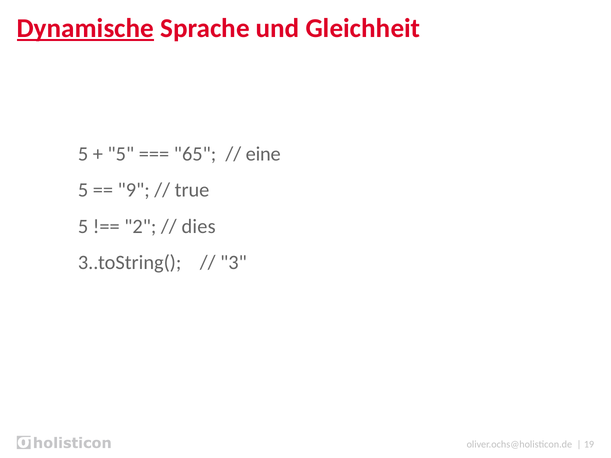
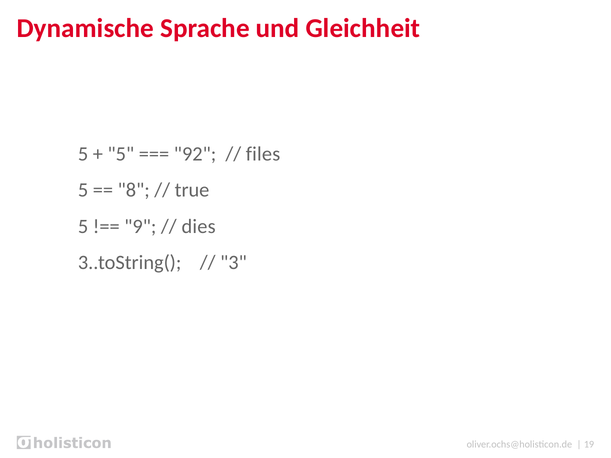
Dynamische underline: present -> none
65: 65 -> 92
eine: eine -> files
9: 9 -> 8
2: 2 -> 9
